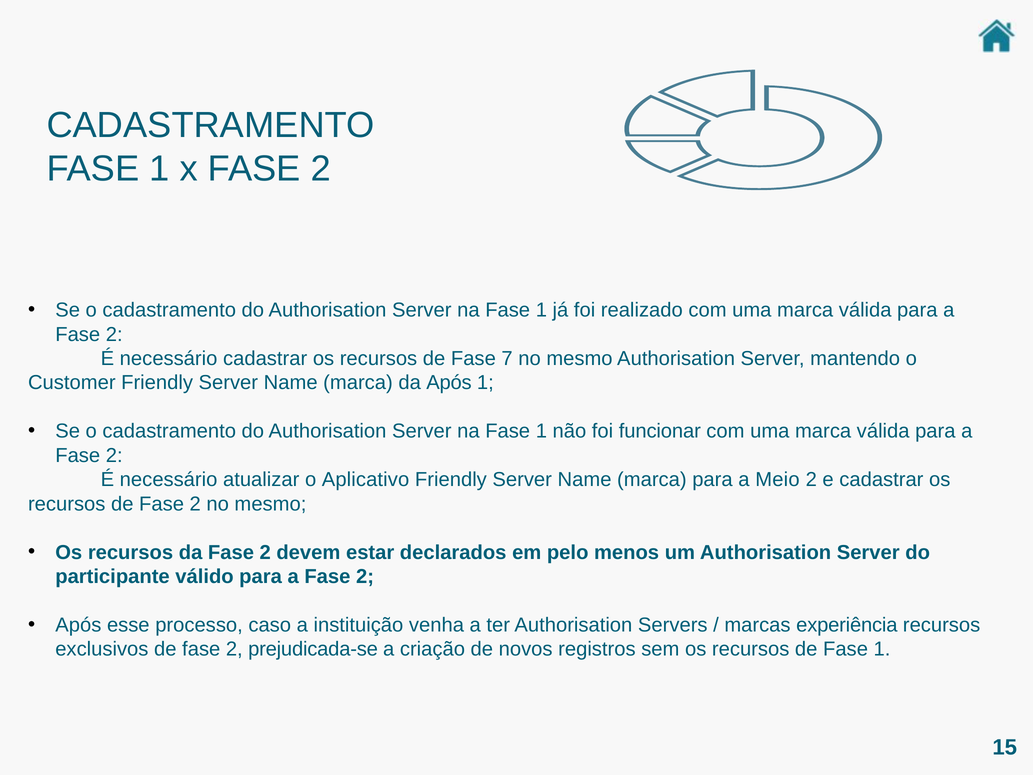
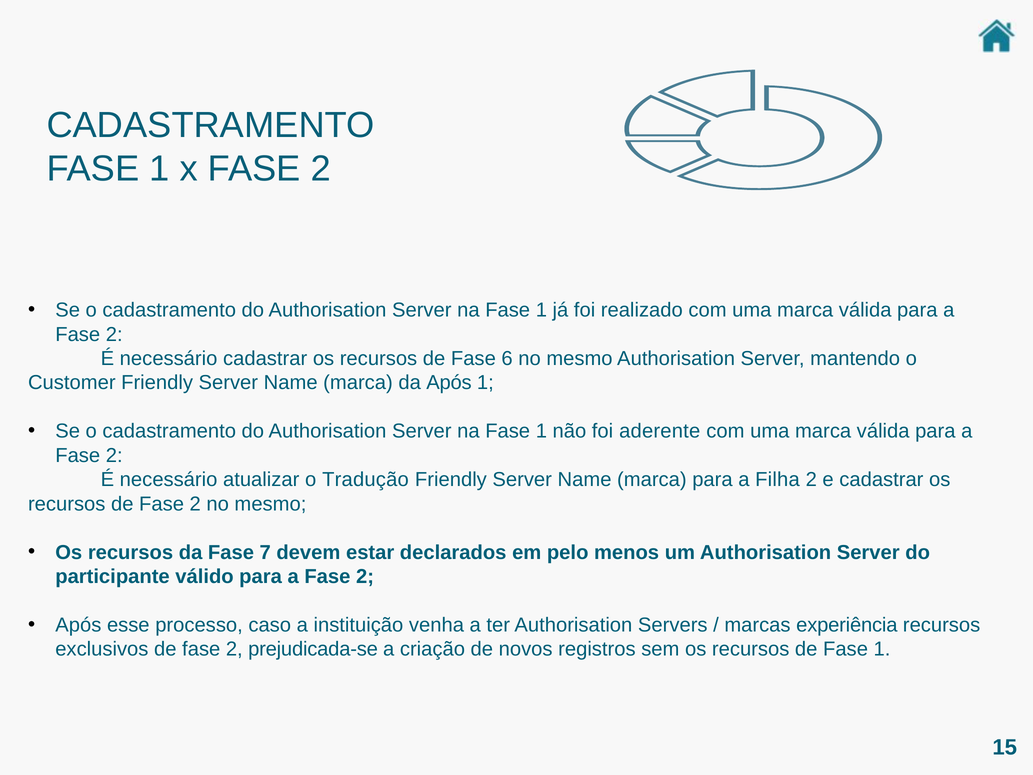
7: 7 -> 6
funcionar: funcionar -> aderente
Aplicativo: Aplicativo -> Tradução
Meio: Meio -> Filha
da Fase 2: 2 -> 7
